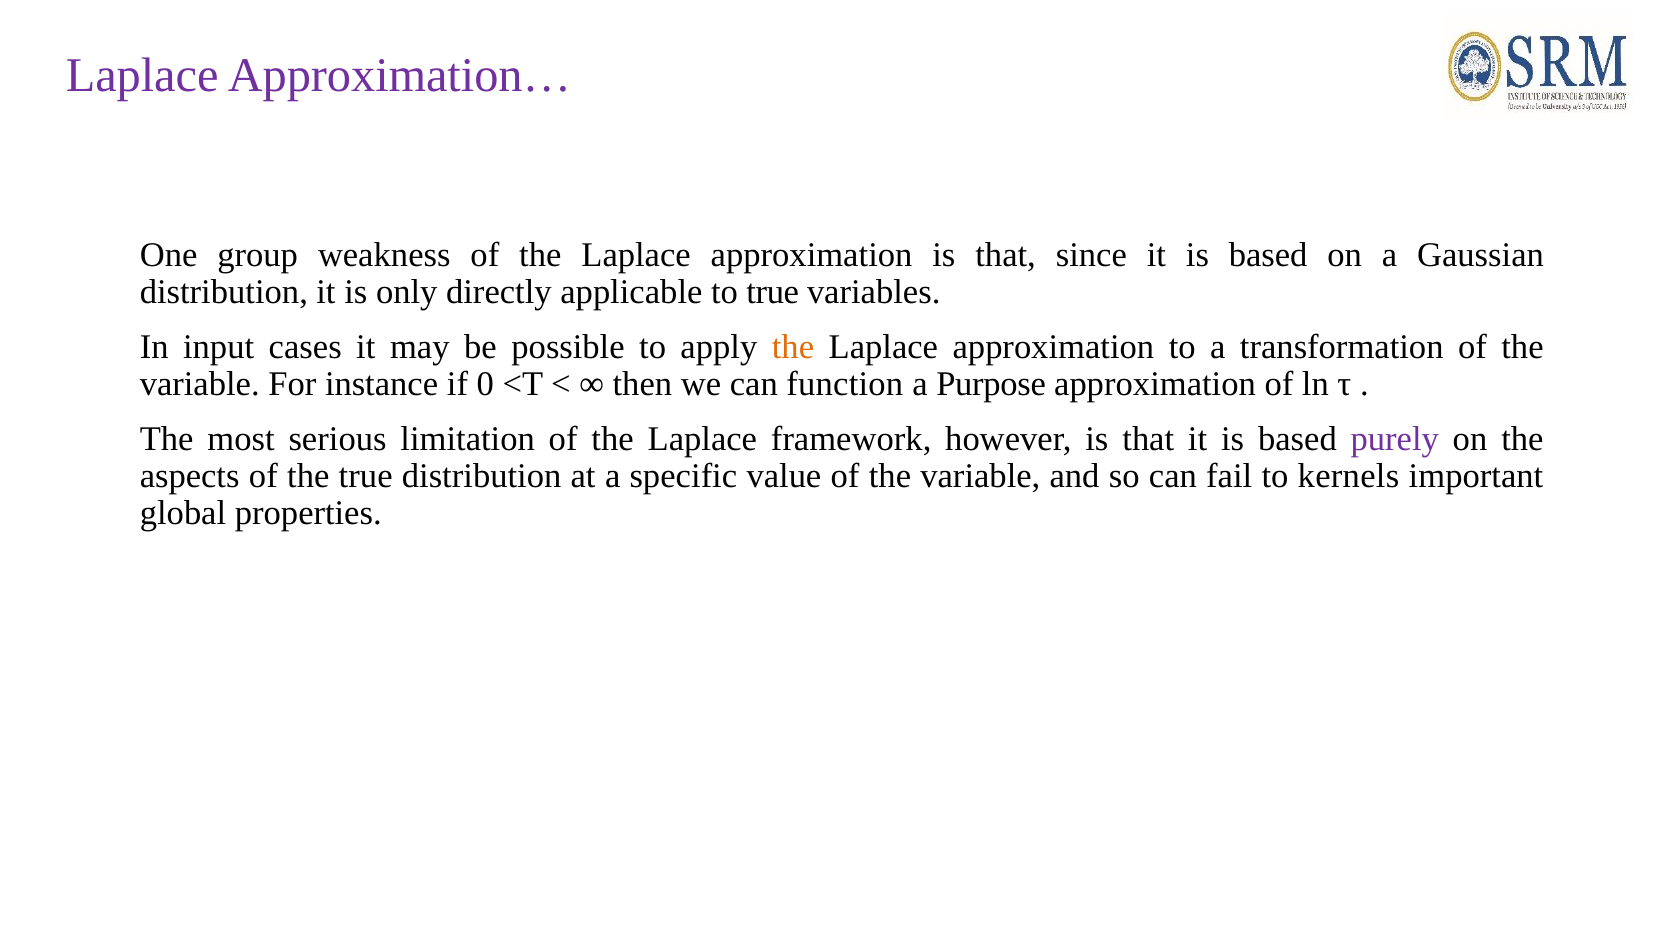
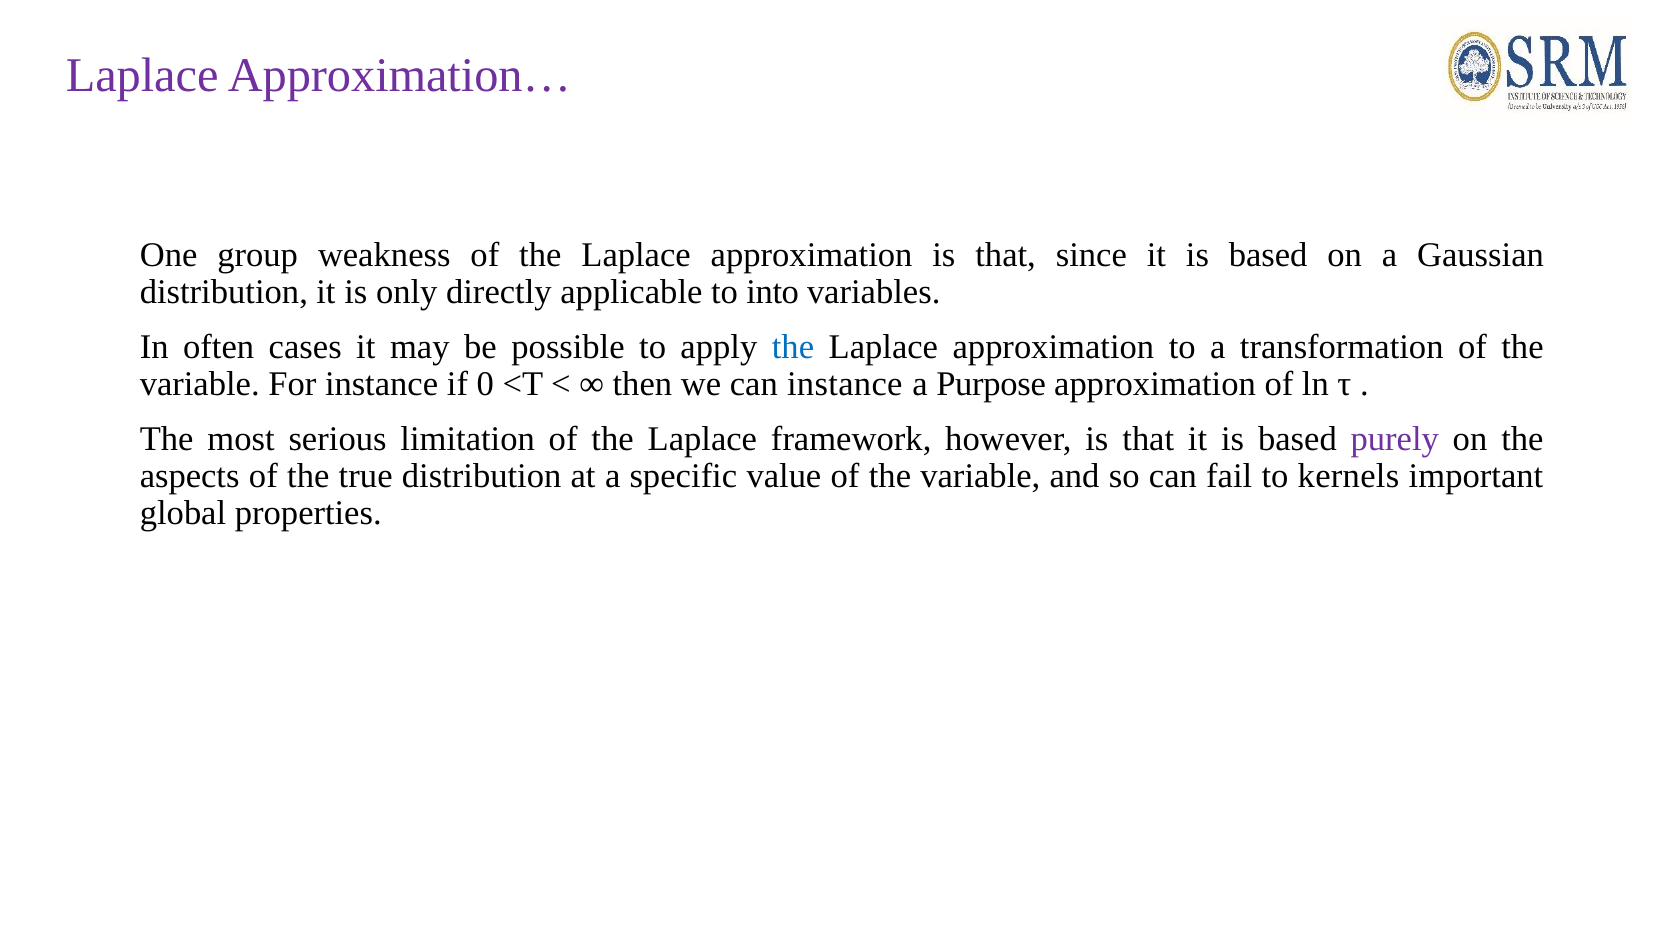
to true: true -> into
input: input -> often
the at (793, 347) colour: orange -> blue
can function: function -> instance
